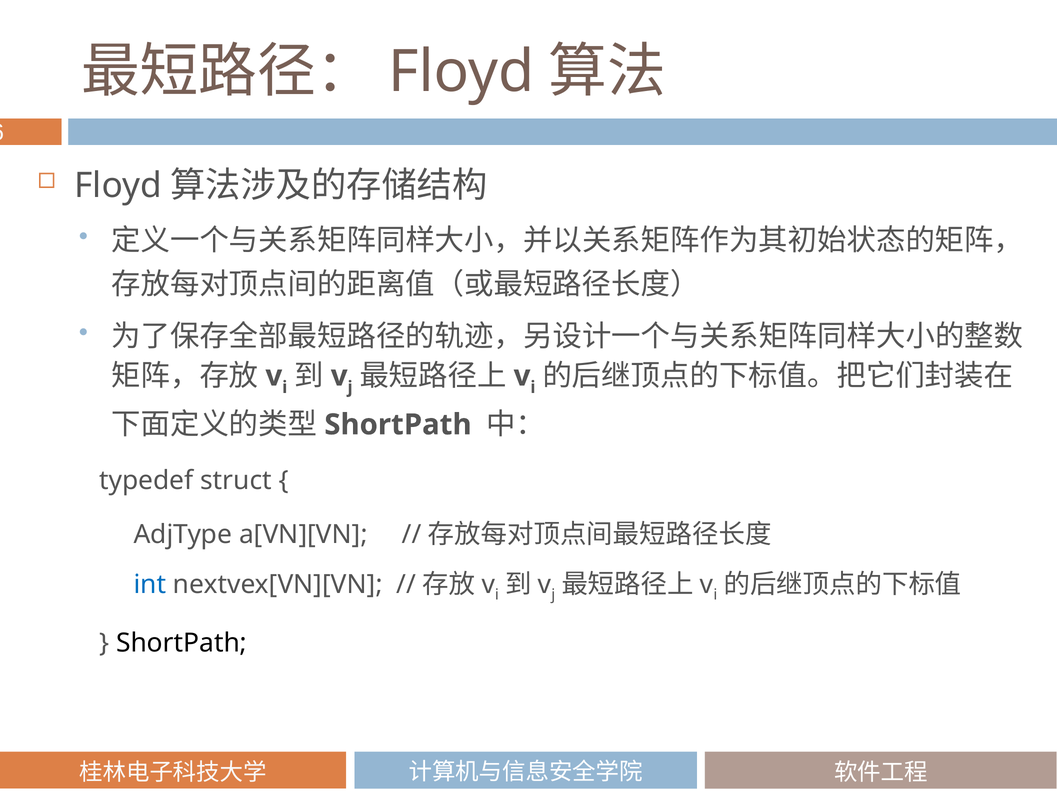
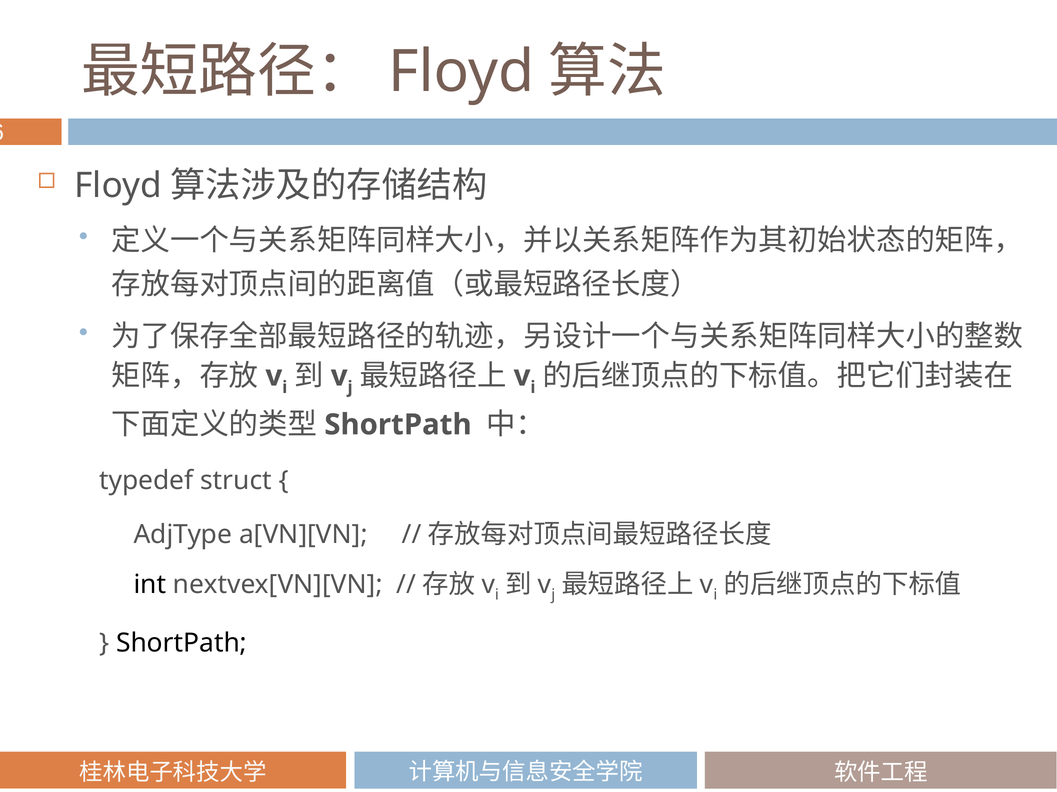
int colour: blue -> black
